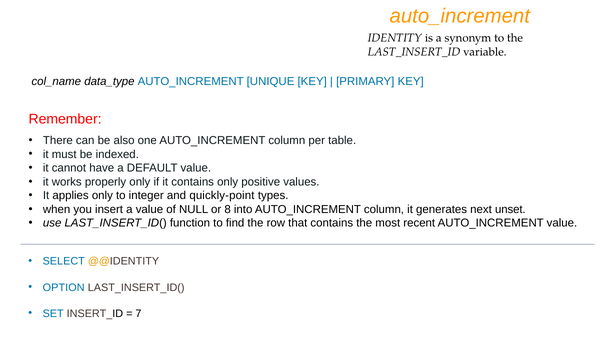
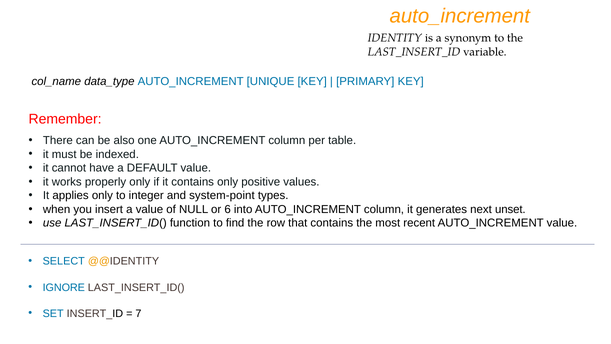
quickly-point: quickly-point -> system-point
8: 8 -> 6
OPTION: OPTION -> IGNORE
